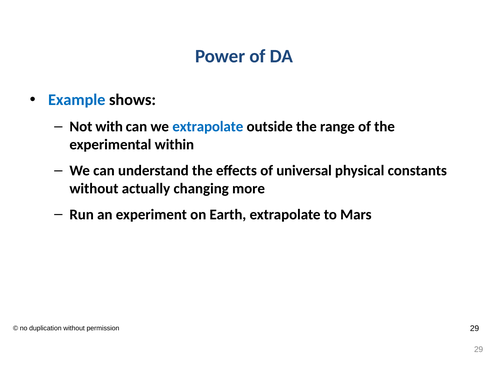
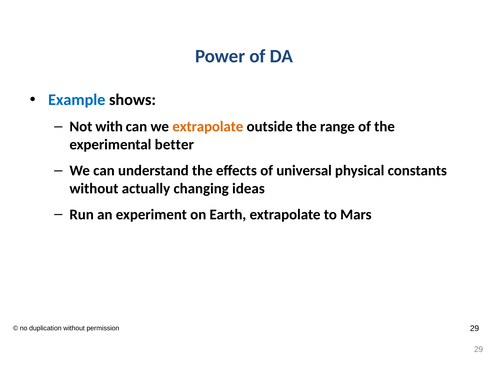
extrapolate at (208, 127) colour: blue -> orange
within: within -> better
more: more -> ideas
